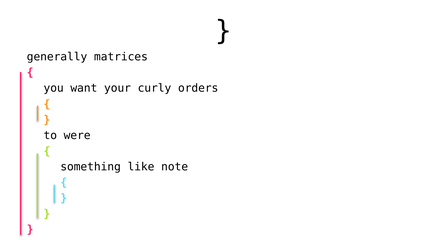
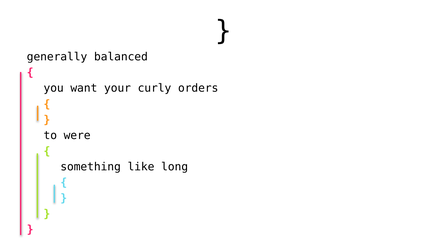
matrices: matrices -> balanced
note: note -> long
